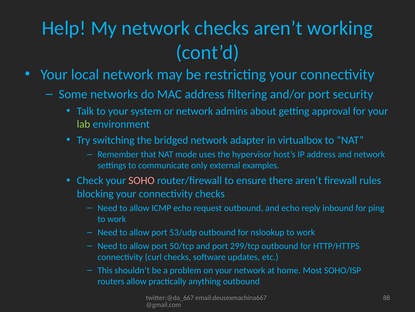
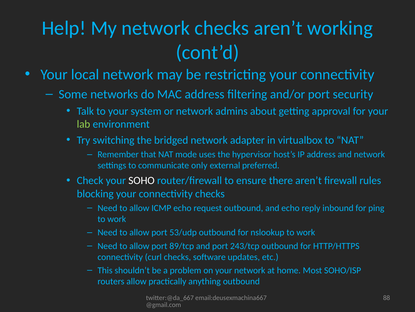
examples: examples -> preferred
SOHO colour: pink -> white
50/tcp: 50/tcp -> 89/tcp
299/tcp: 299/tcp -> 243/tcp
